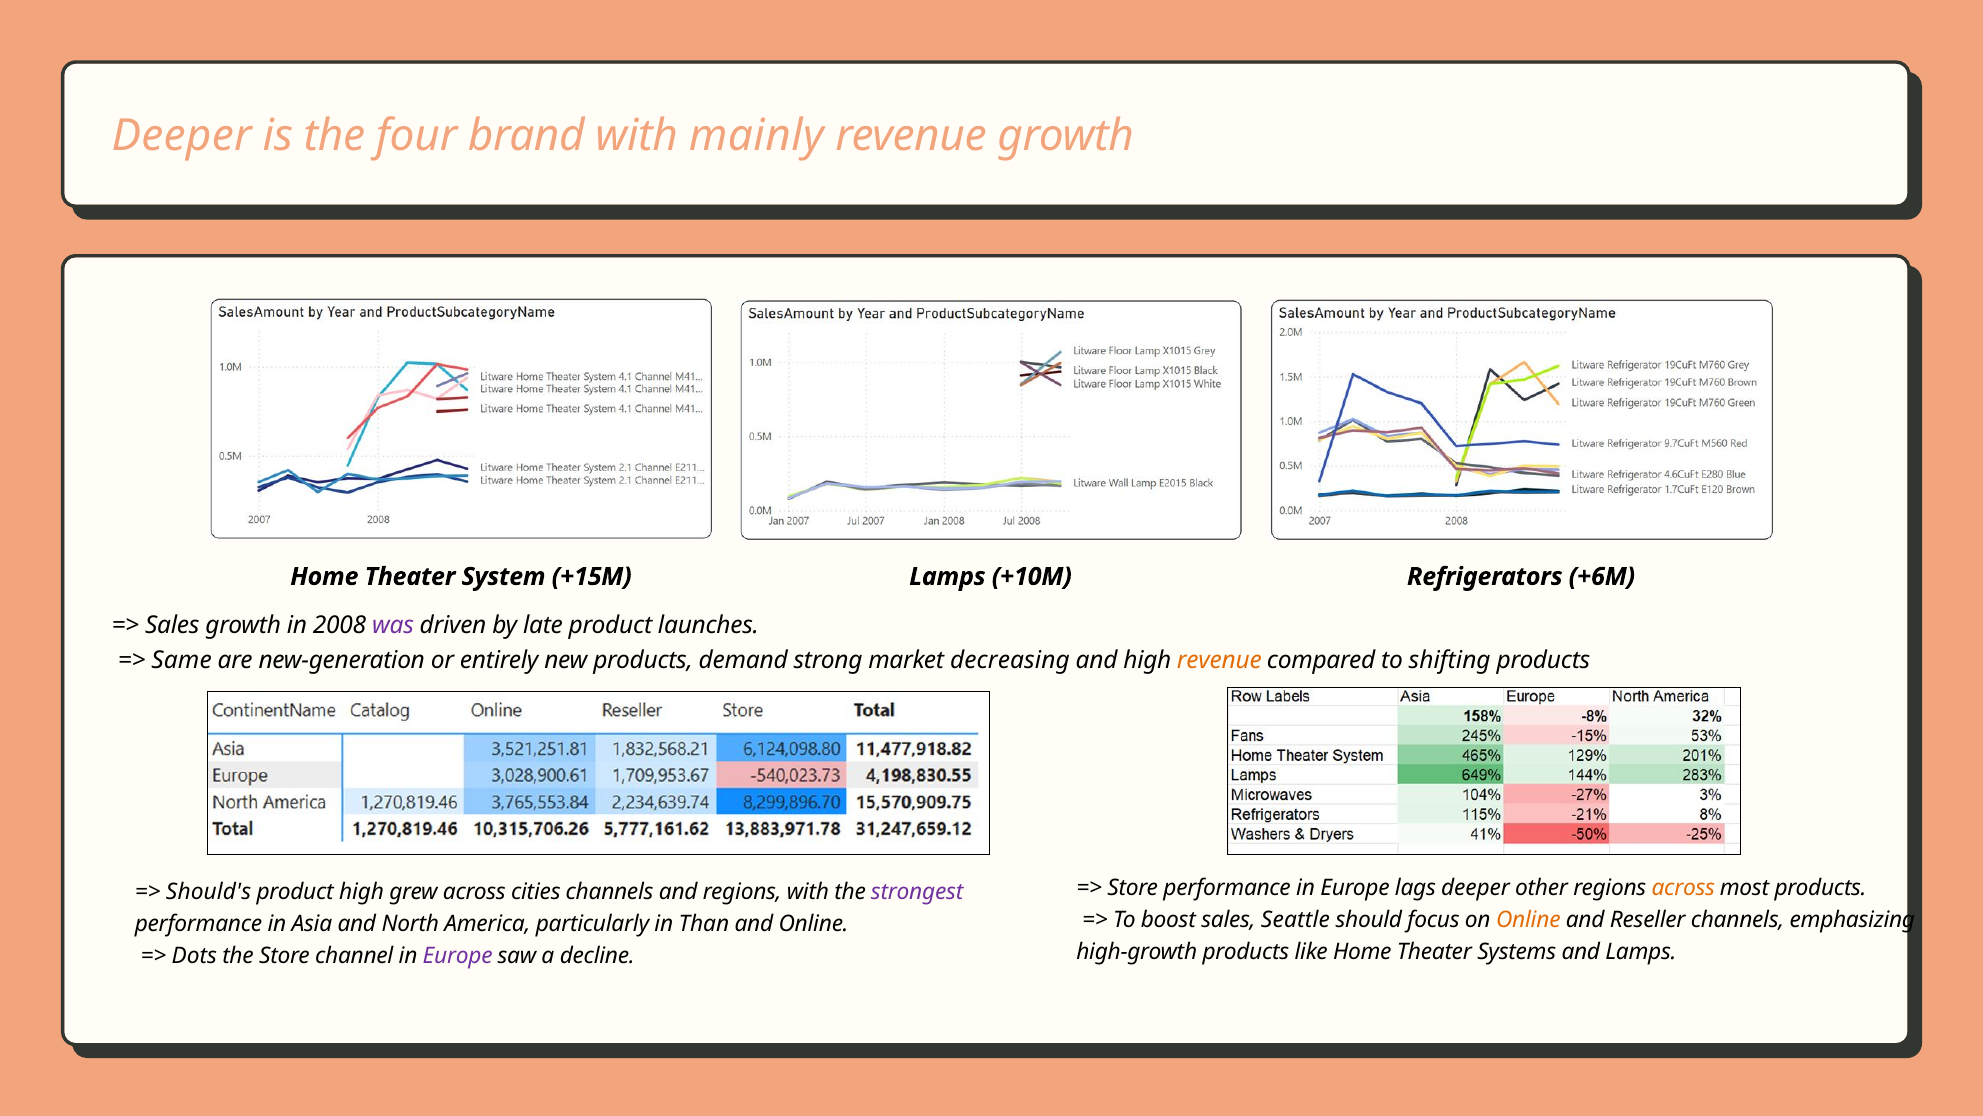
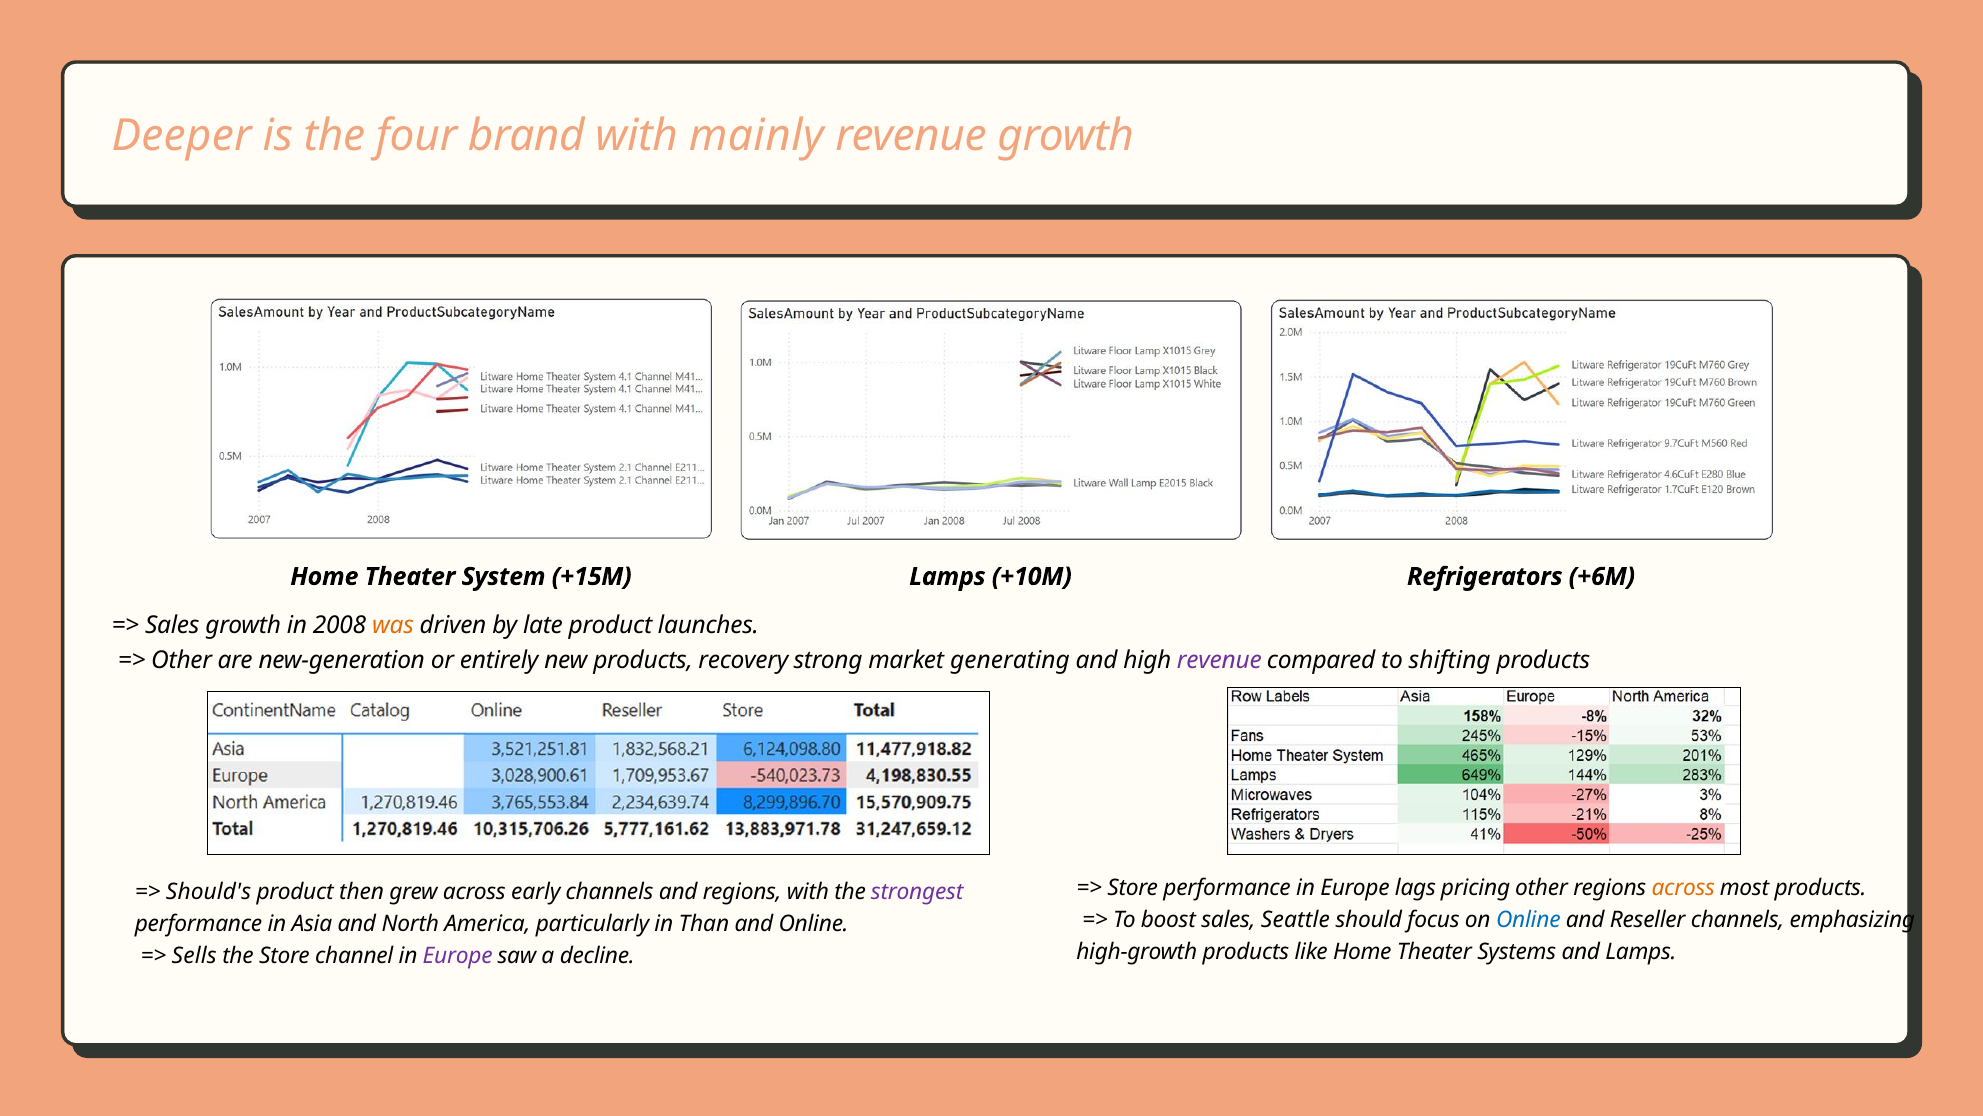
was colour: purple -> orange
Same at (182, 660): Same -> Other
demand: demand -> recovery
decreasing: decreasing -> generating
revenue at (1219, 660) colour: orange -> purple
lags deeper: deeper -> pricing
product high: high -> then
cities: cities -> early
Online at (1528, 919) colour: orange -> blue
Dots: Dots -> Sells
